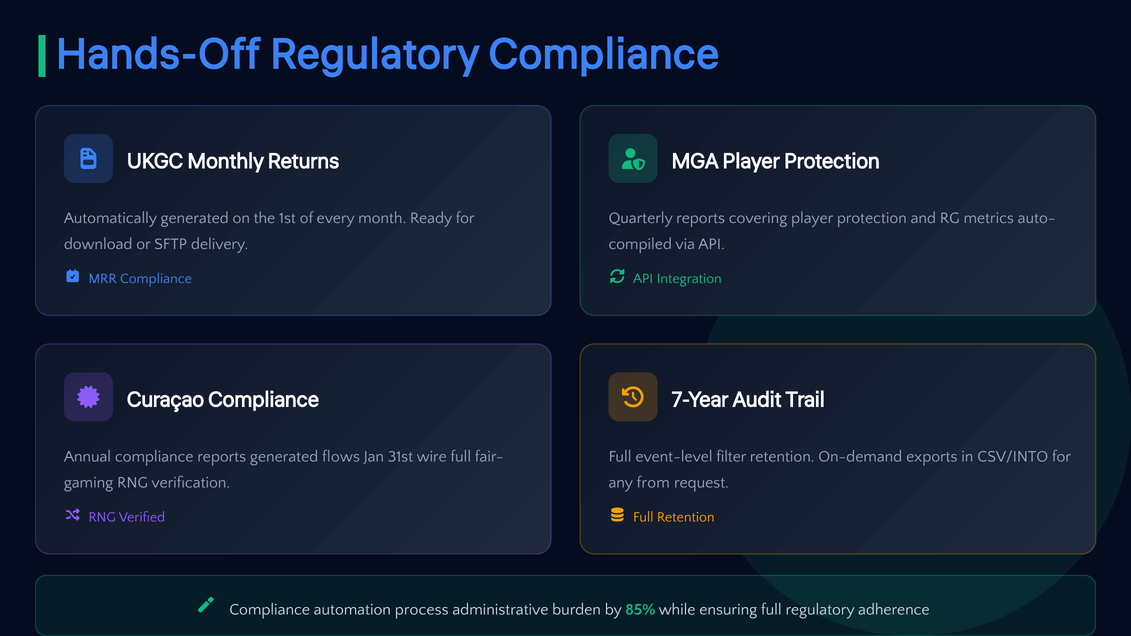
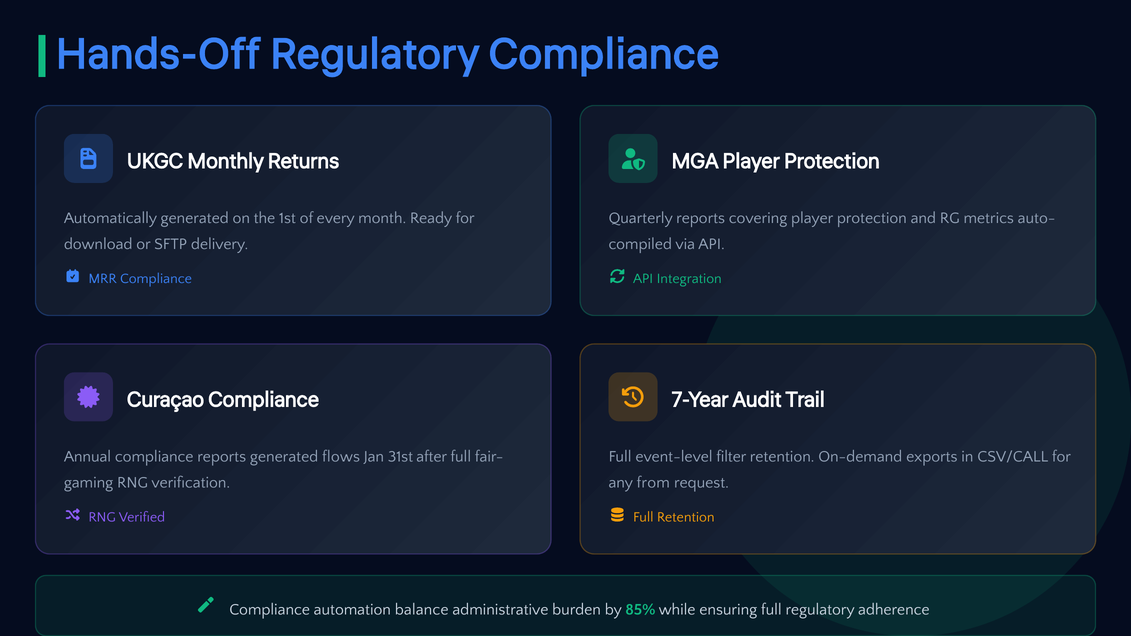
wire: wire -> after
CSV/INTO: CSV/INTO -> CSV/CALL
process: process -> balance
